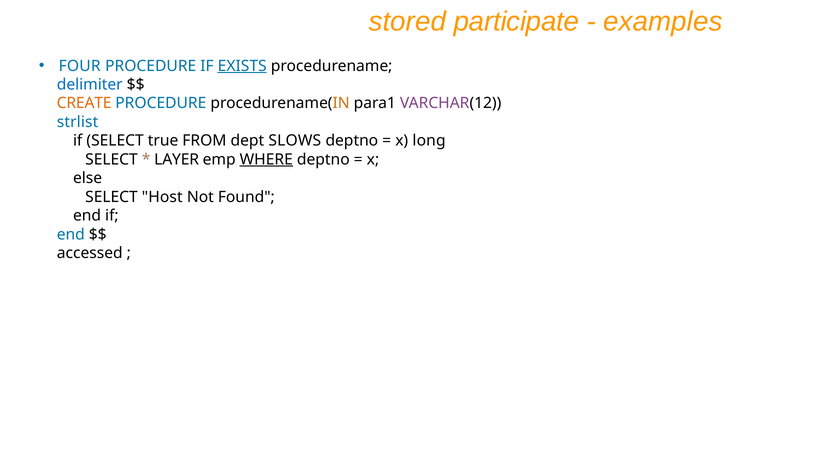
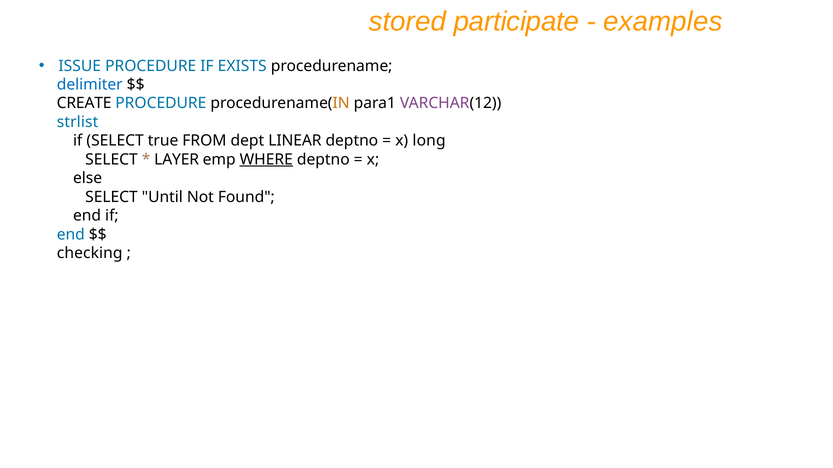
FOUR: FOUR -> ISSUE
EXISTS underline: present -> none
CREATE colour: orange -> black
SLOWS: SLOWS -> LINEAR
Host: Host -> Until
accessed: accessed -> checking
